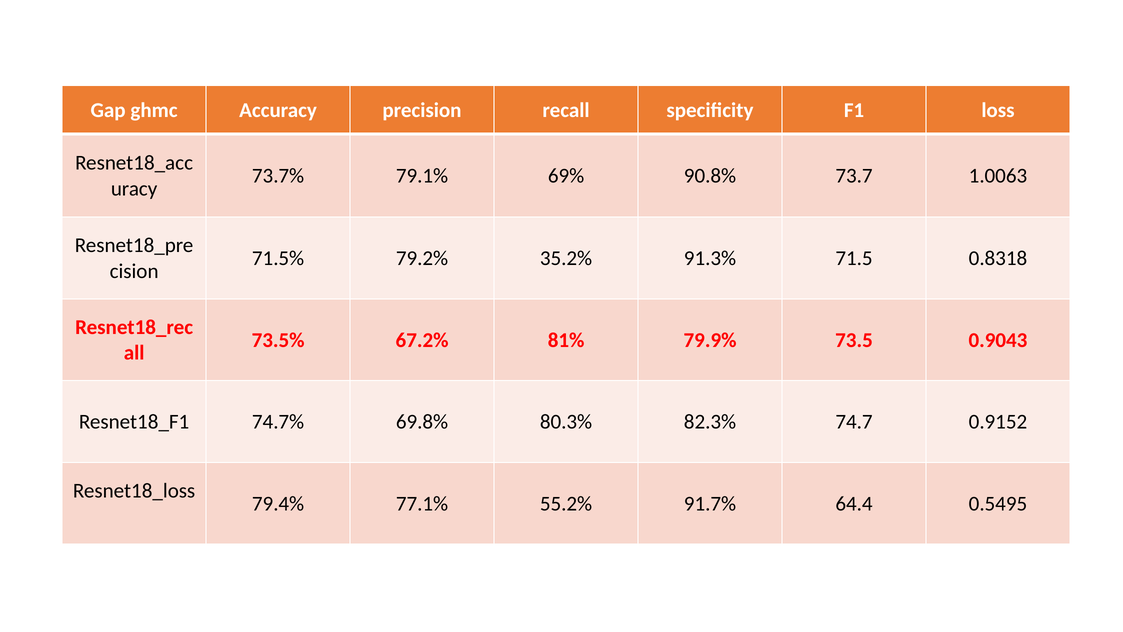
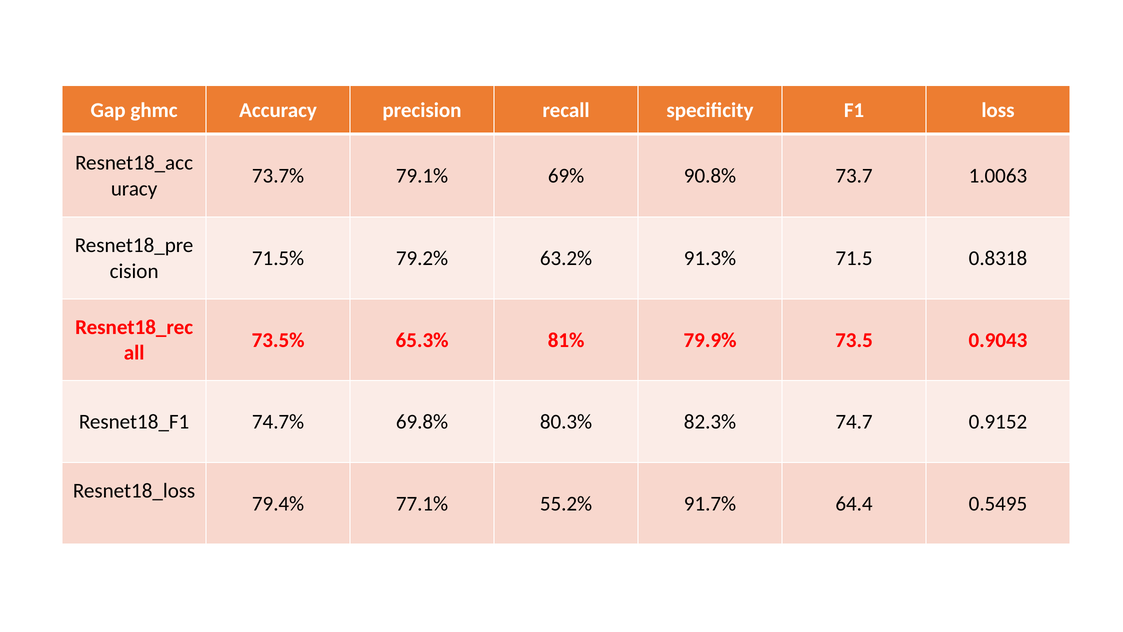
35.2%: 35.2% -> 63.2%
67.2%: 67.2% -> 65.3%
